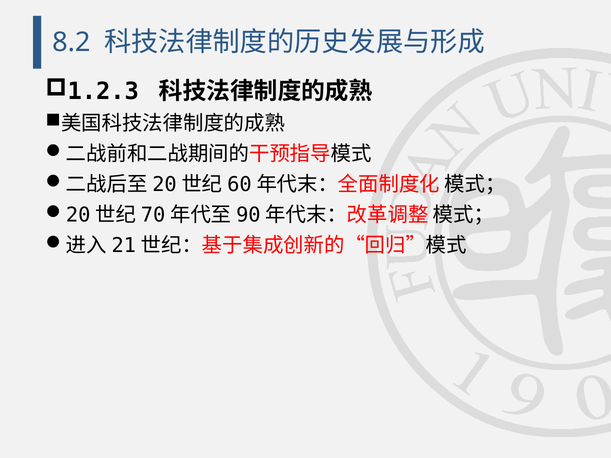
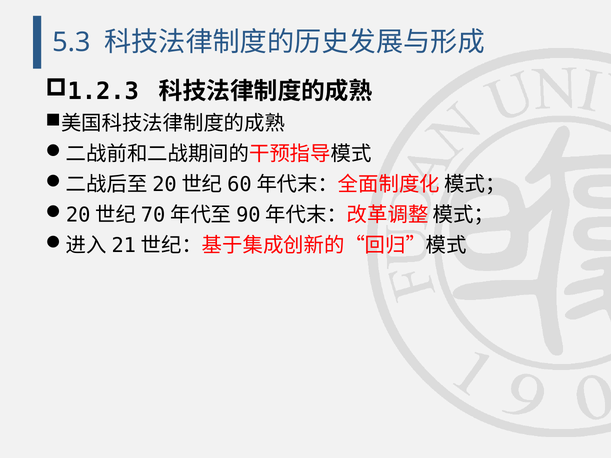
8.2: 8.2 -> 5.3
